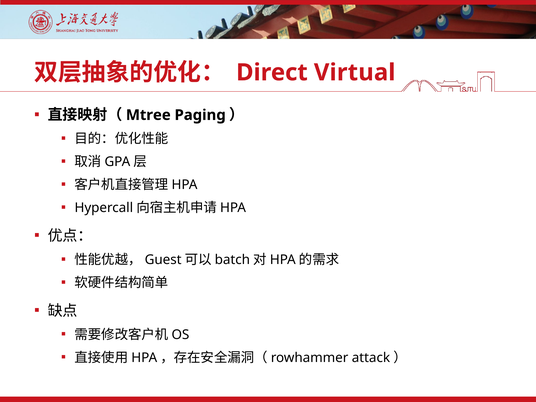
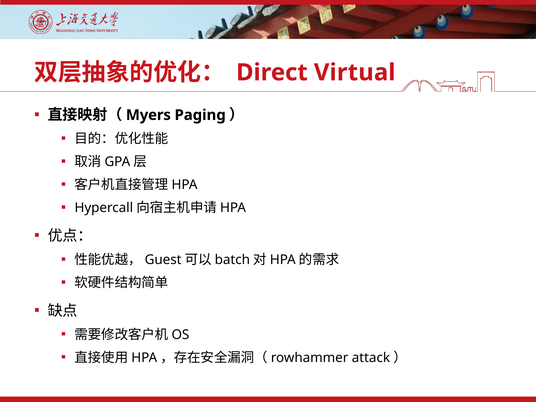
Mtree: Mtree -> Myers
